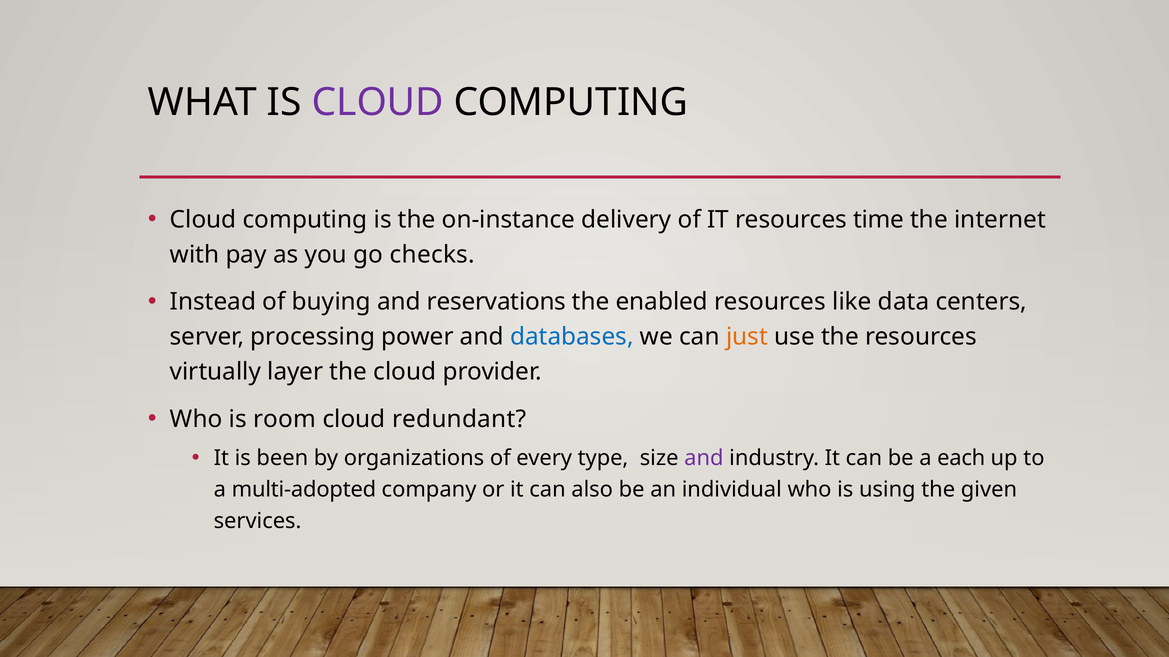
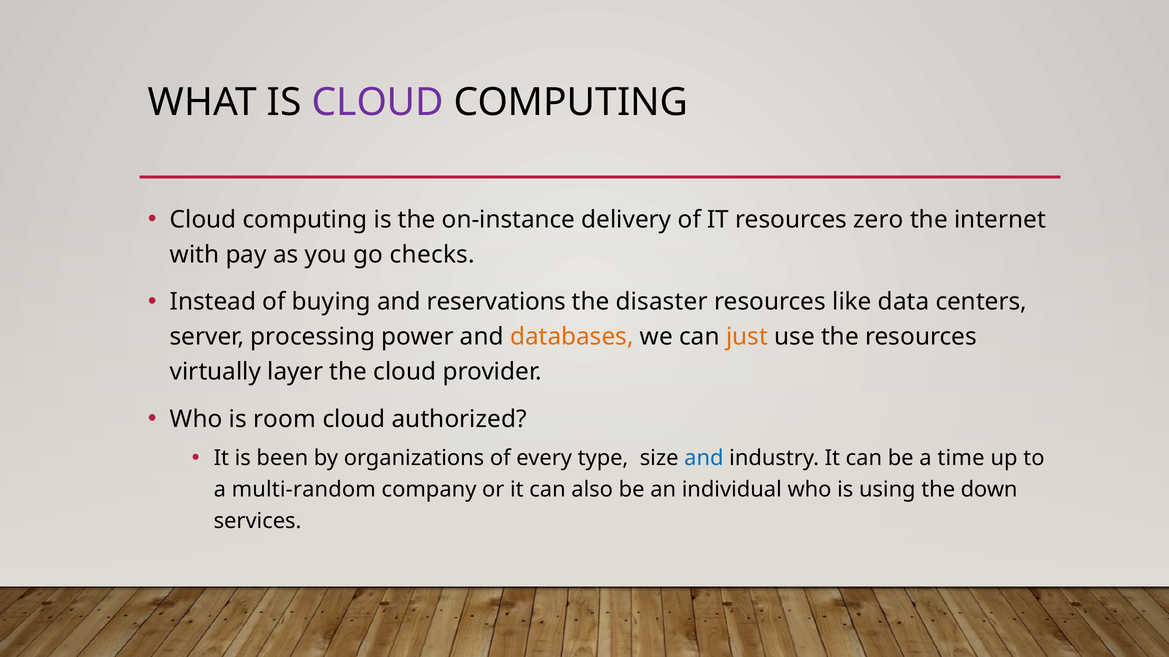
time: time -> zero
enabled: enabled -> disaster
databases colour: blue -> orange
redundant: redundant -> authorized
and at (704, 458) colour: purple -> blue
each: each -> time
multi-adopted: multi-adopted -> multi-random
given: given -> down
